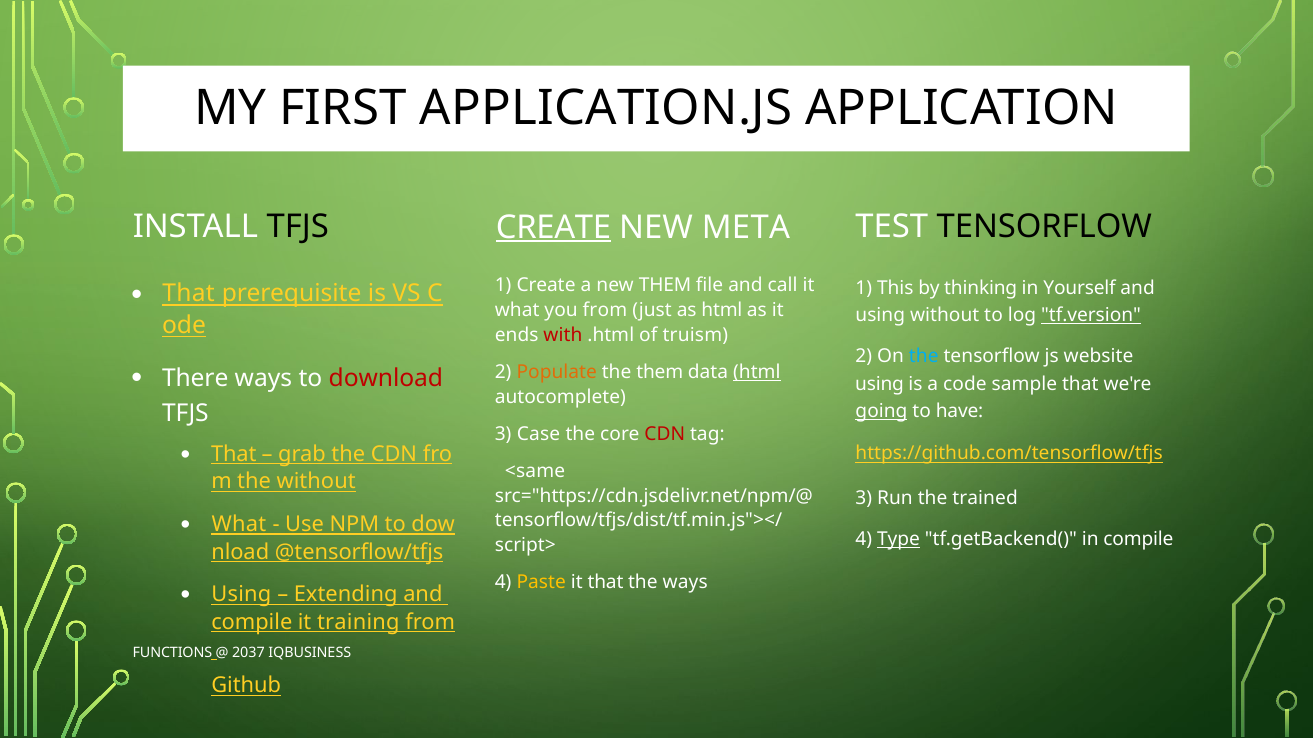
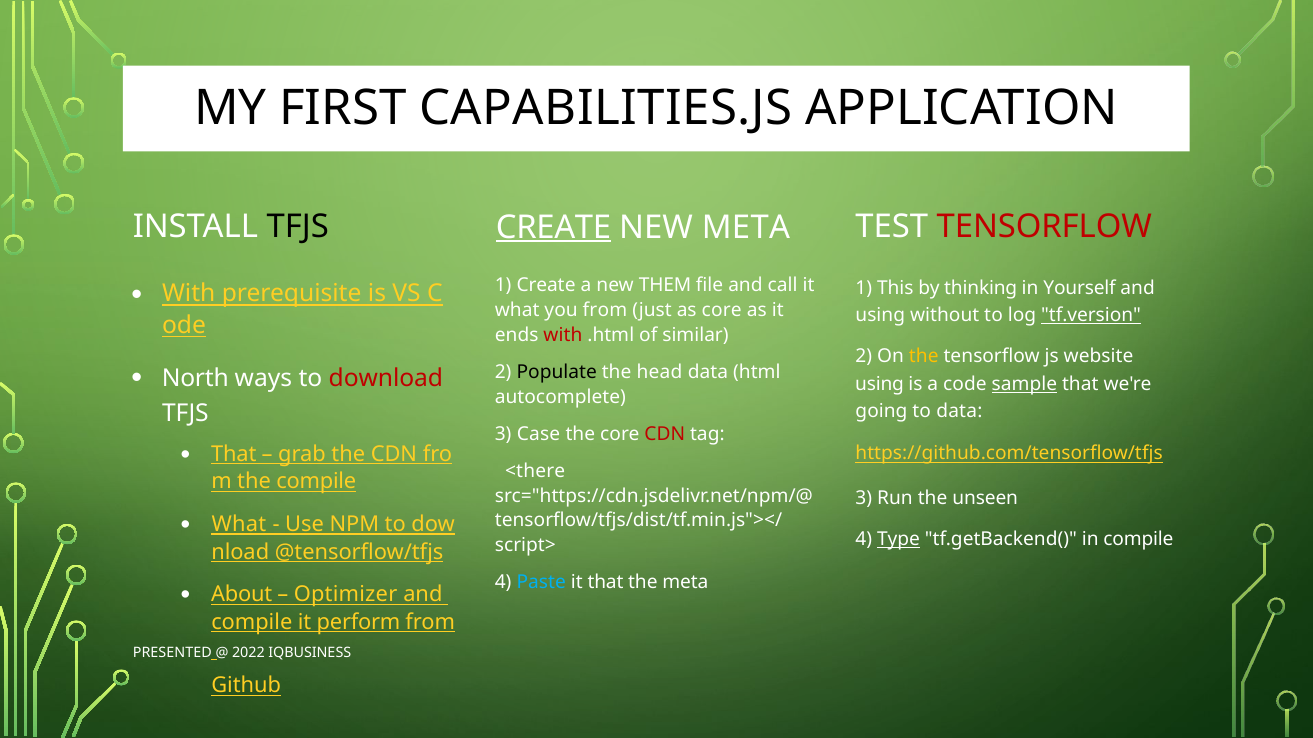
APPLICATION.JS: APPLICATION.JS -> CAPABILITIES.JS
TENSORFLOW at (1044, 227) colour: black -> red
That at (189, 294): That -> With
as html: html -> core
truism: truism -> similar
the at (924, 357) colour: light blue -> yellow
There: There -> North
Populate colour: orange -> black
the them: them -> head
html at (757, 372) underline: present -> none
sample underline: none -> present
going underline: present -> none
to have: have -> data
<same: <same -> <there
the without: without -> compile
trained: trained -> unseen
Paste colour: yellow -> light blue
the ways: ways -> meta
Using at (241, 595): Using -> About
Extending: Extending -> Optimizer
training: training -> perform
FUNCTIONS: FUNCTIONS -> PRESENTED
2037: 2037 -> 2022
